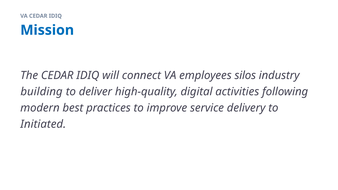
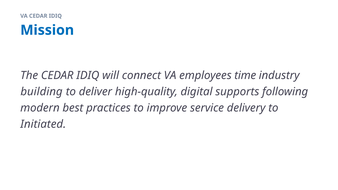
silos: silos -> time
activities: activities -> supports
